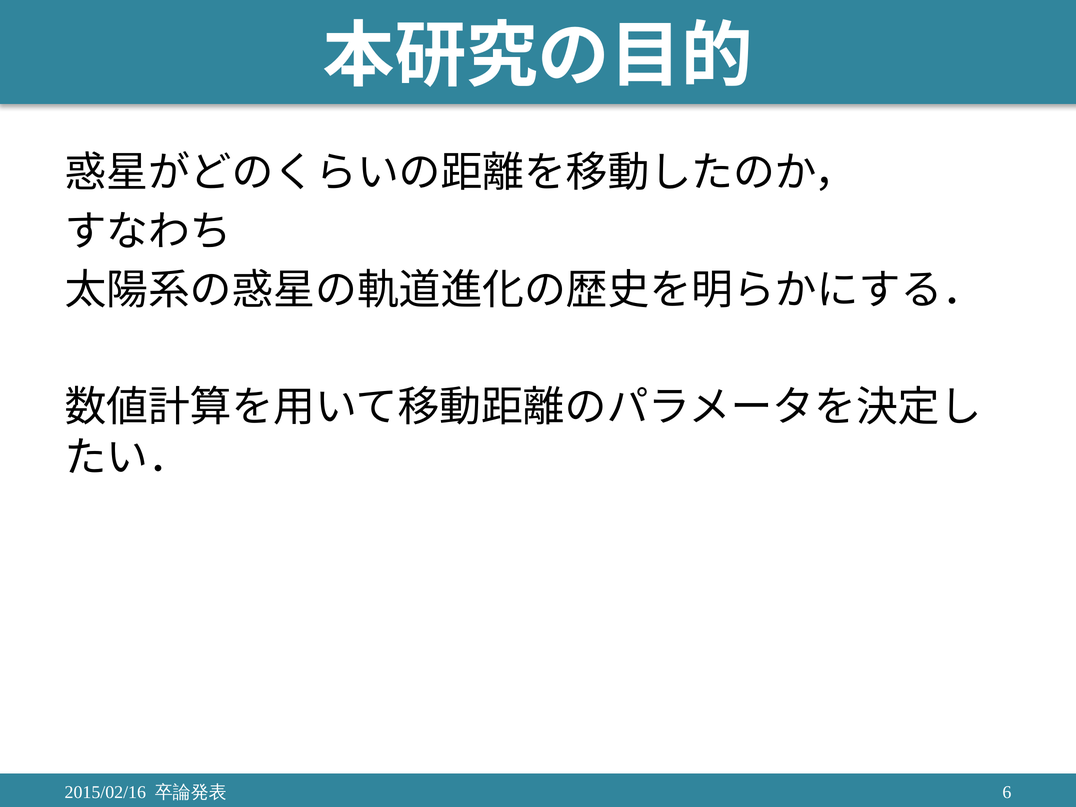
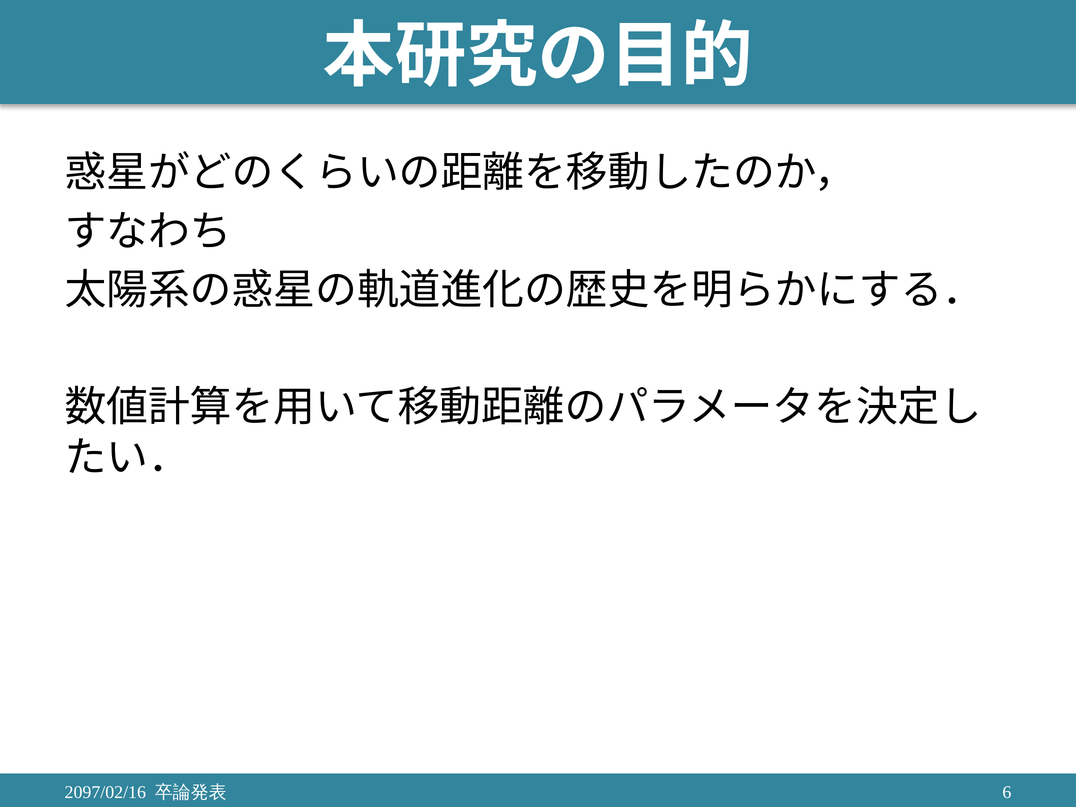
2015/02/16: 2015/02/16 -> 2097/02/16
